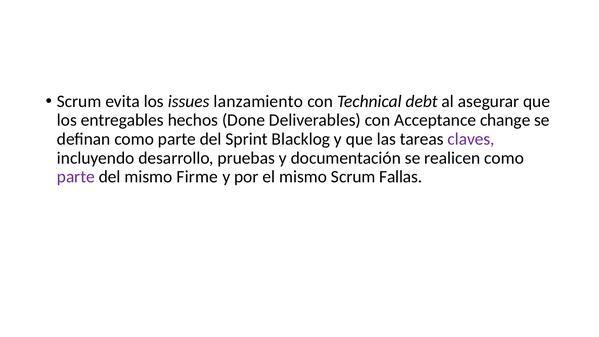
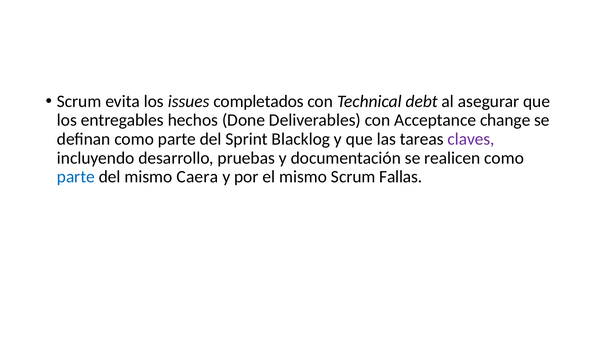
lanzamiento: lanzamiento -> completados
parte at (76, 177) colour: purple -> blue
Firme: Firme -> Caera
